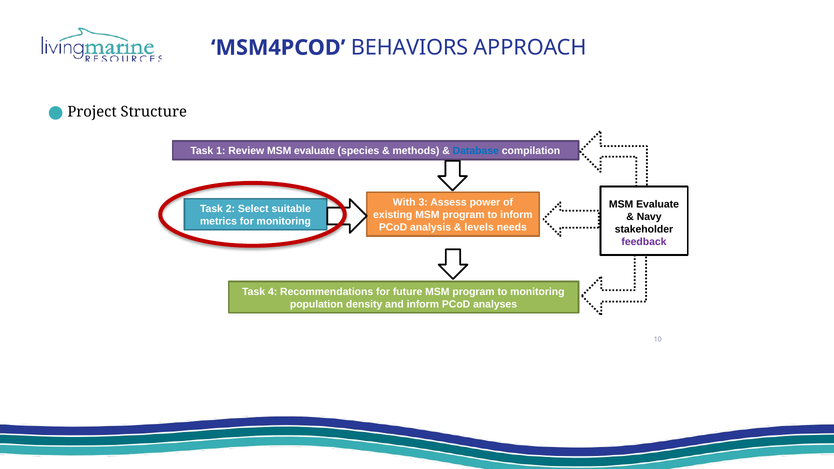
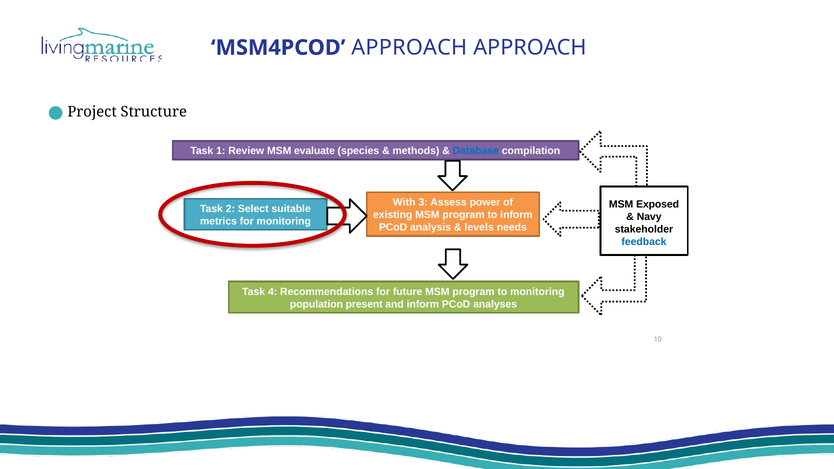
MSM4PCOD BEHAVIORS: BEHAVIORS -> APPROACH
Evaluate at (658, 205): Evaluate -> Exposed
feedback colour: purple -> blue
density: density -> present
